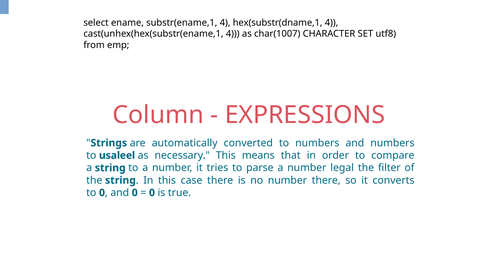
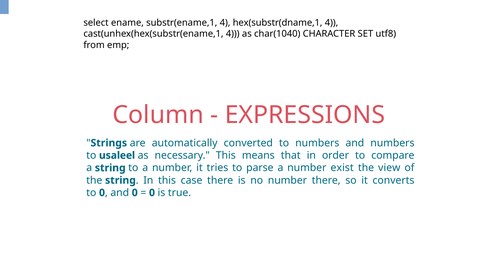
char(1007: char(1007 -> char(1040
legal: legal -> exist
filter: filter -> view
